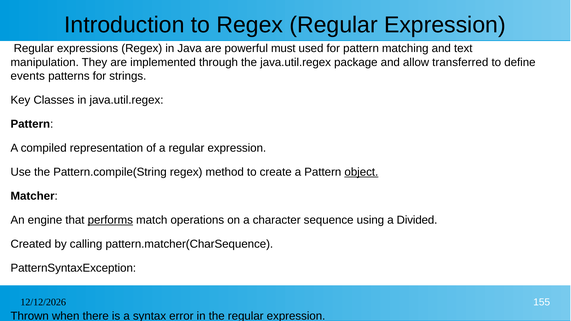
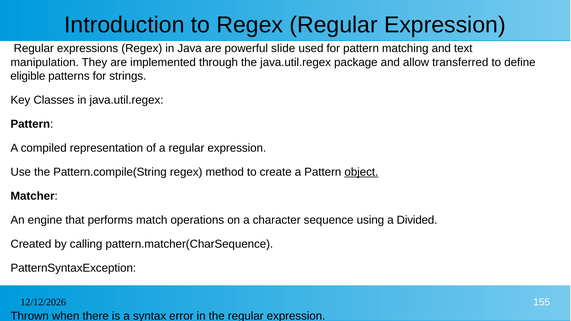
must: must -> slide
events: events -> eligible
performs underline: present -> none
